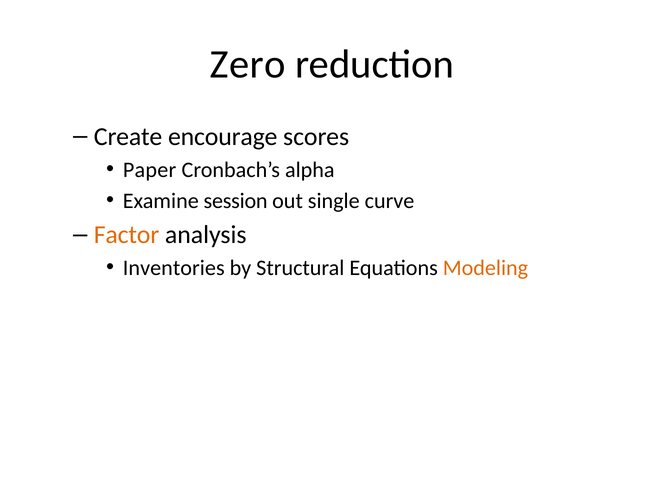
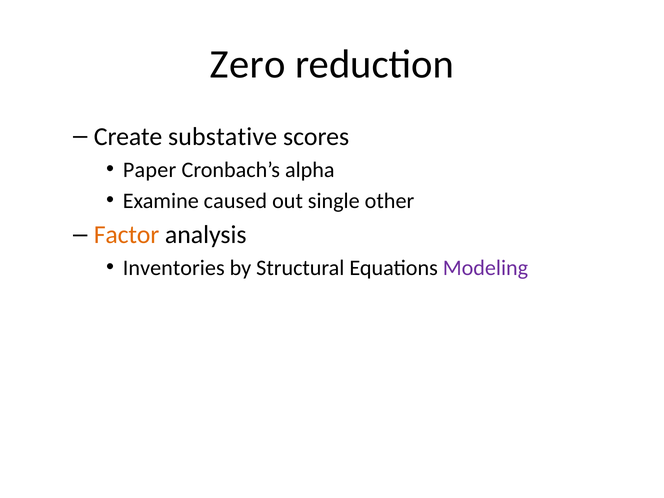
encourage: encourage -> substative
session: session -> caused
curve: curve -> other
Modeling colour: orange -> purple
